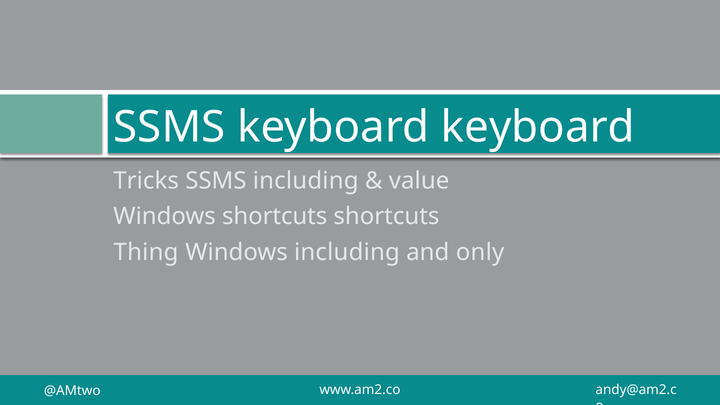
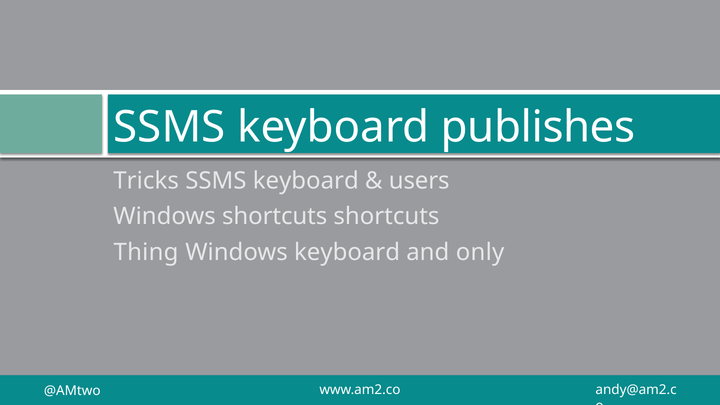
keyboard keyboard: keyboard -> publishes
including at (306, 181): including -> keyboard
value: value -> users
Windows including: including -> keyboard
